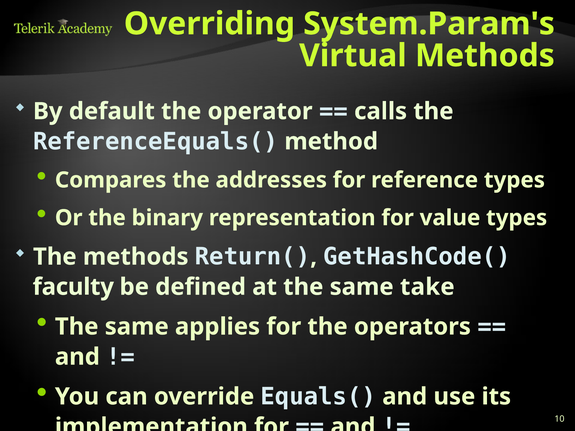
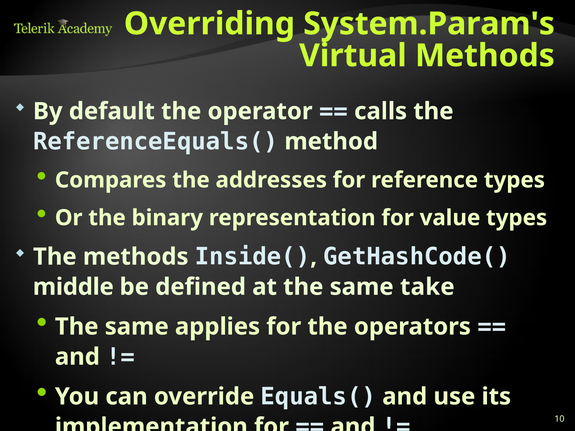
Return(: Return( -> Inside(
faculty: faculty -> middle
